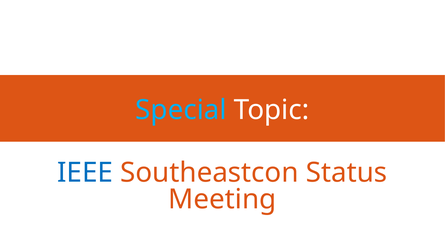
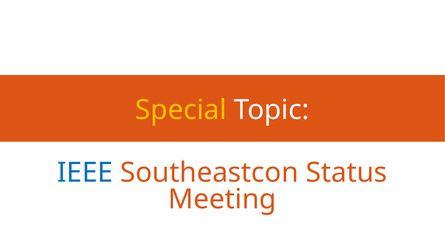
Special colour: light blue -> yellow
